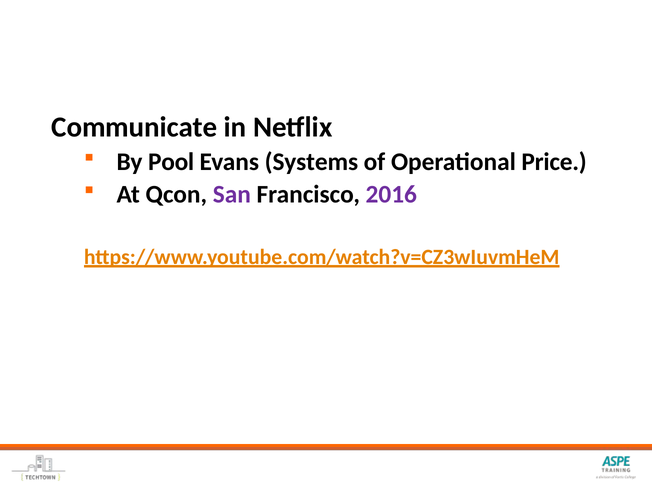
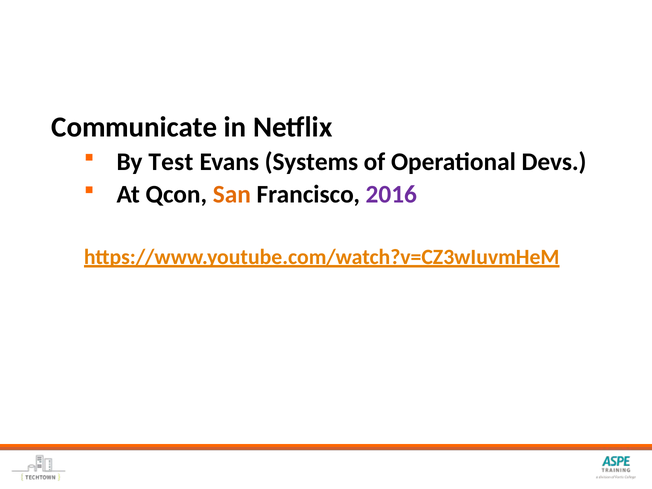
Pool: Pool -> Test
Price: Price -> Devs
San colour: purple -> orange
